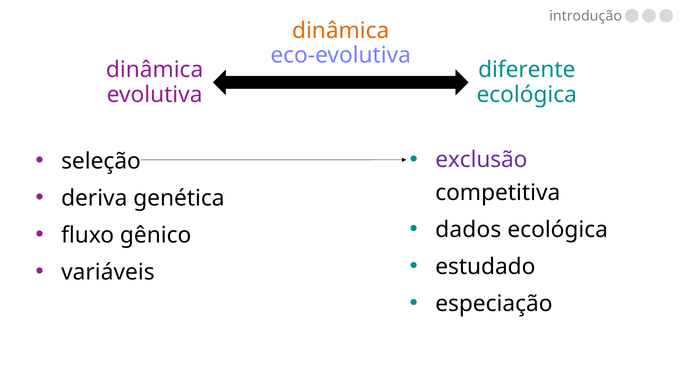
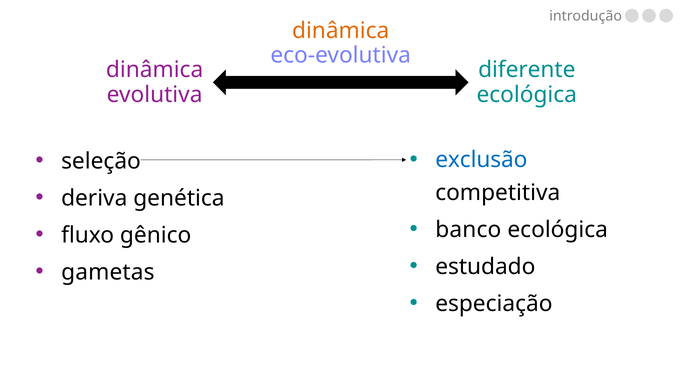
exclusão colour: purple -> blue
dados: dados -> banco
variáveis: variáveis -> gametas
